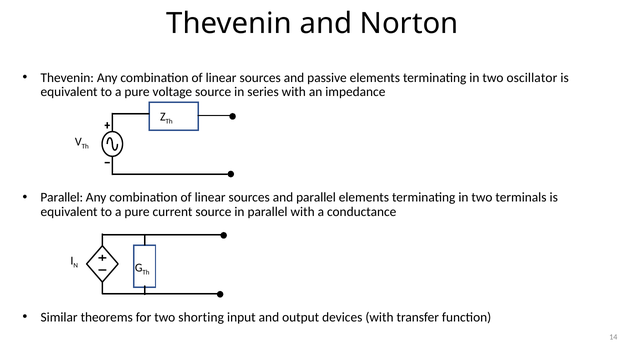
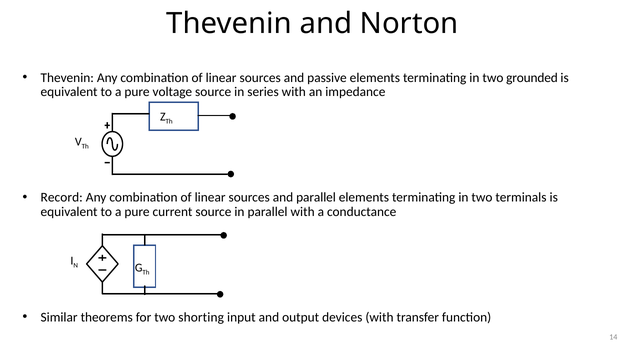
oscillator: oscillator -> grounded
Parallel at (62, 197): Parallel -> Record
